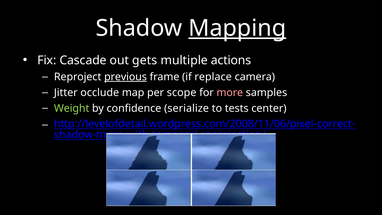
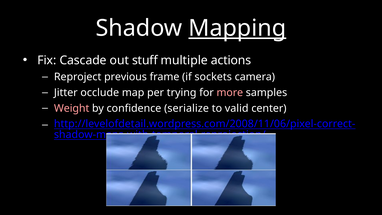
gets: gets -> stuff
previous underline: present -> none
replace: replace -> sockets
scope: scope -> trying
Weight colour: light green -> pink
tests: tests -> valid
